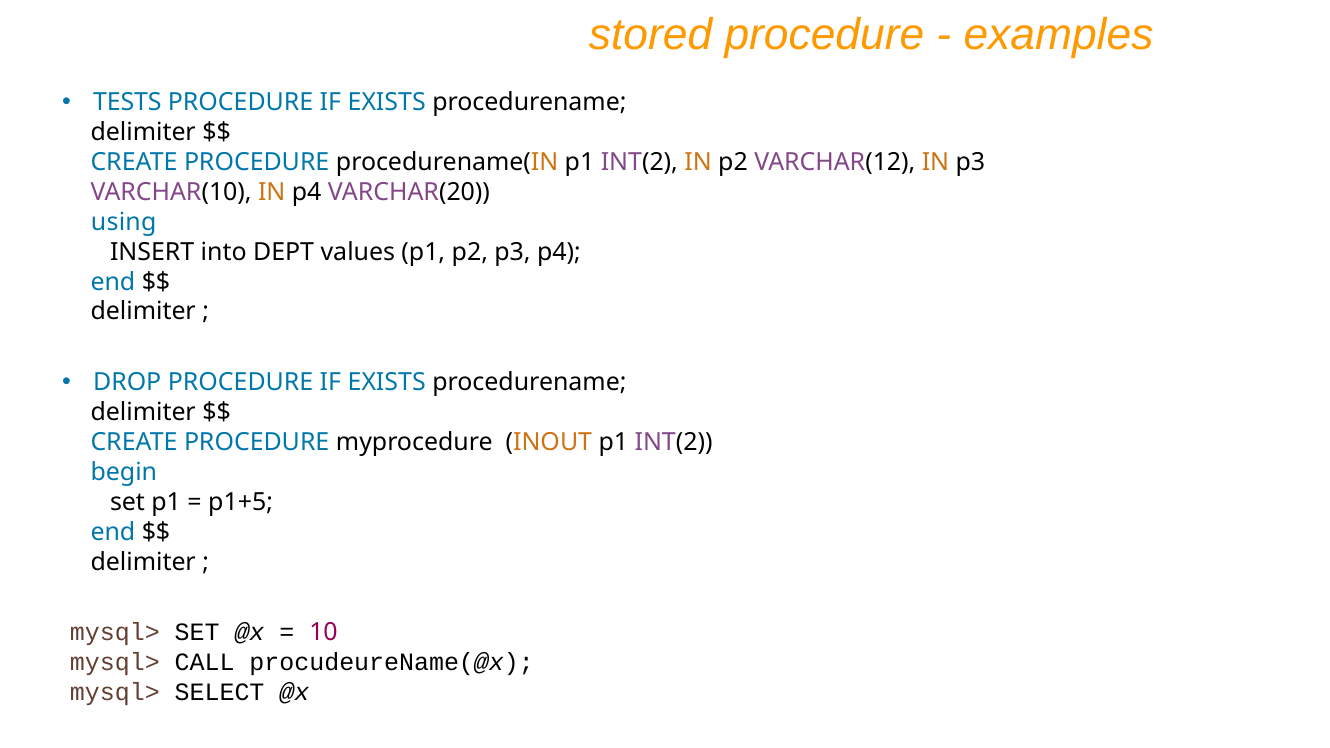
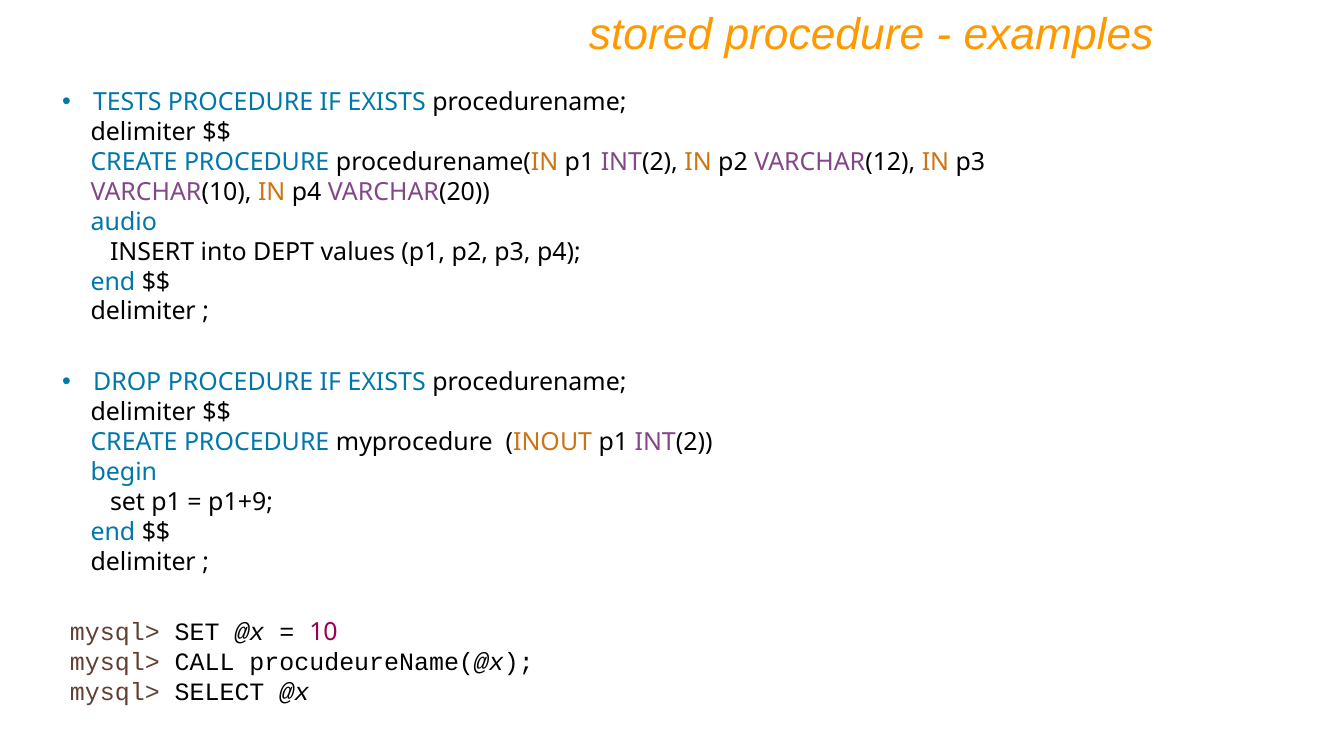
using: using -> audio
p1+5: p1+5 -> p1+9
